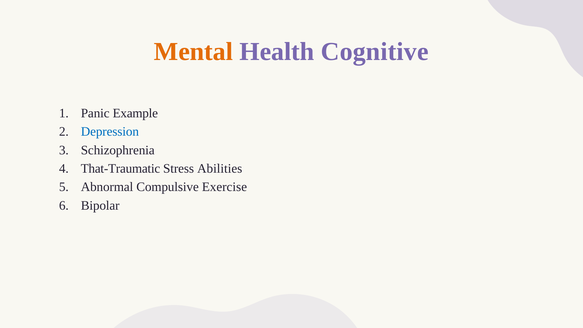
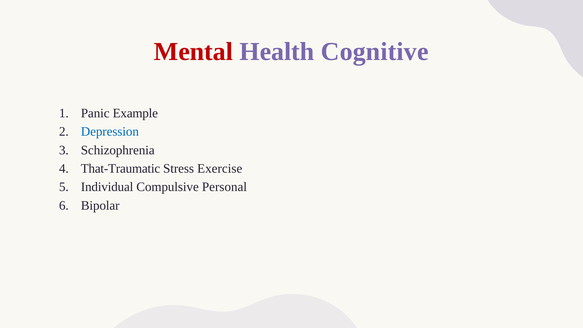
Mental colour: orange -> red
Abilities: Abilities -> Exercise
Abnormal: Abnormal -> Individual
Exercise: Exercise -> Personal
